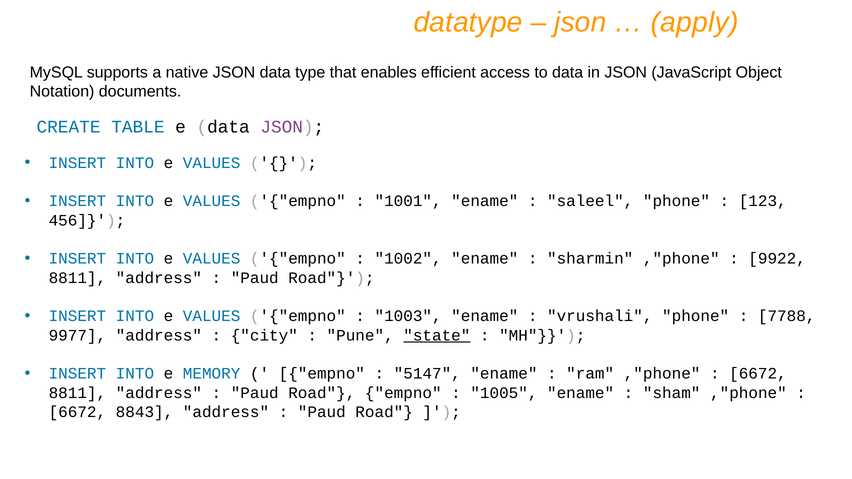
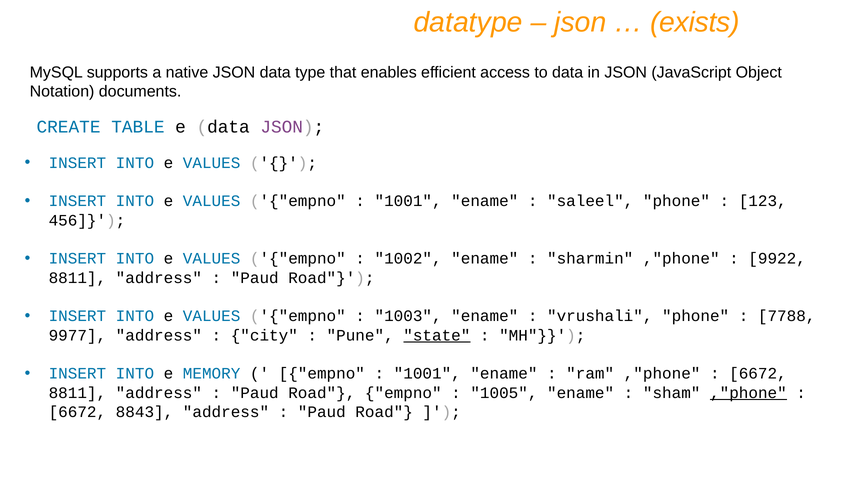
apply: apply -> exists
5147 at (427, 374): 5147 -> 1001
,"phone at (748, 393) underline: none -> present
